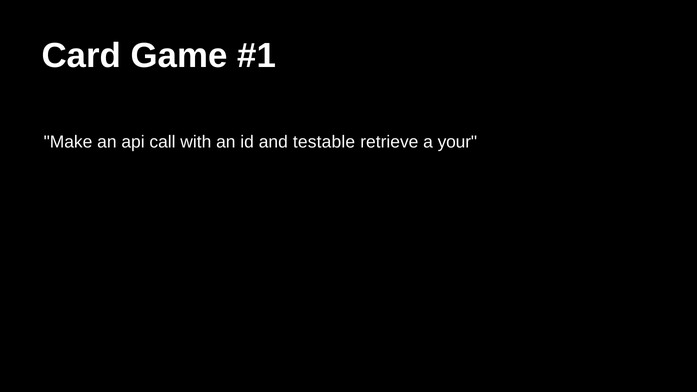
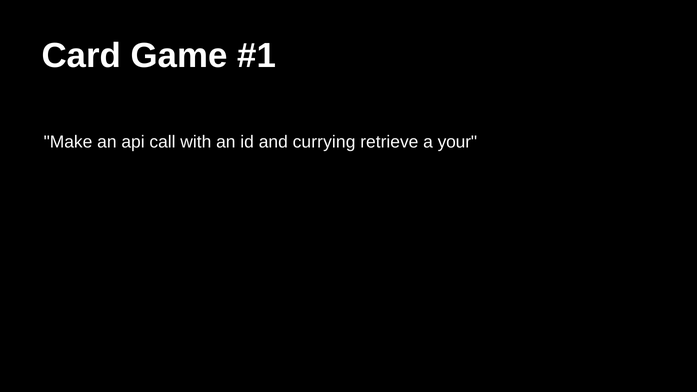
testable: testable -> currying
